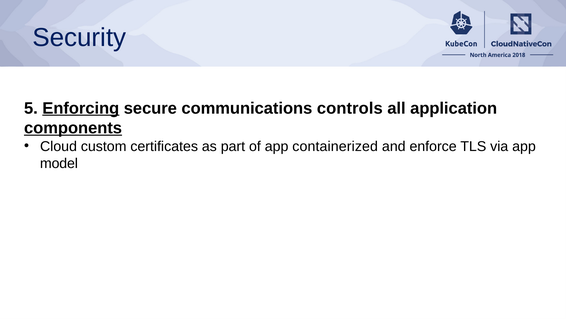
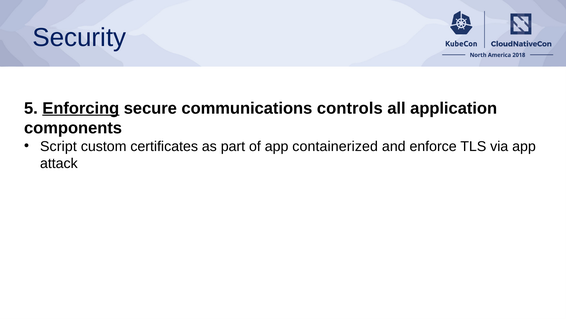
components underline: present -> none
Cloud: Cloud -> Script
model: model -> attack
